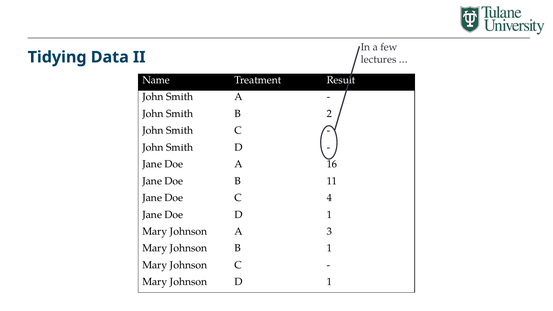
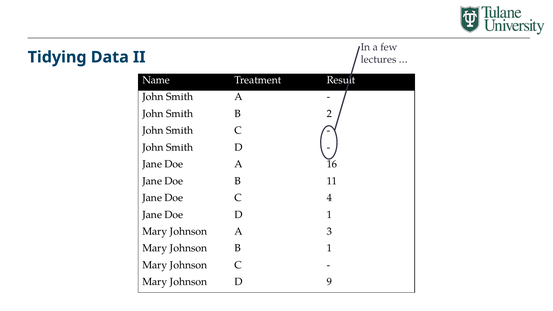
Johnson D 1: 1 -> 9
